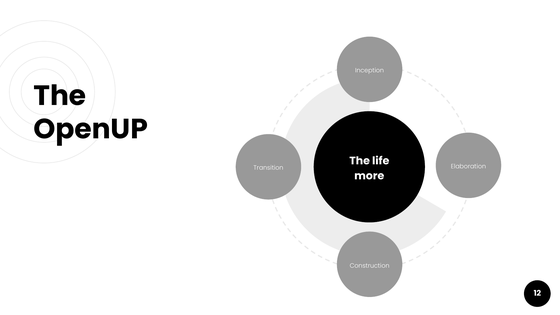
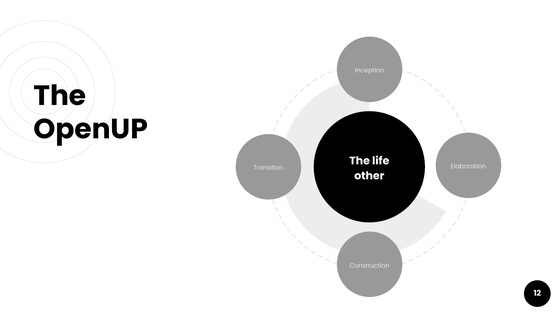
more: more -> other
